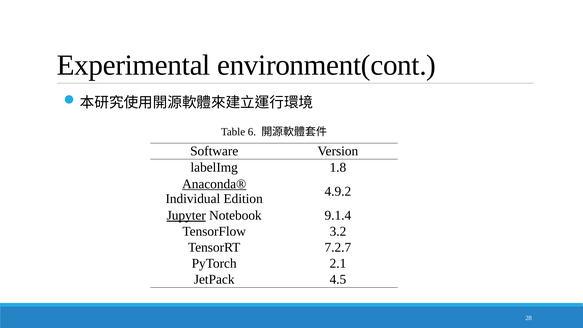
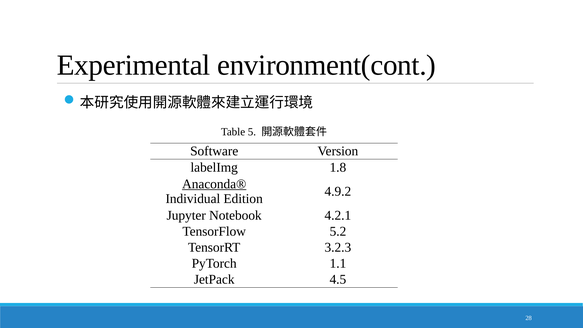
6: 6 -> 5
Jupyter underline: present -> none
9.1.4: 9.1.4 -> 4.2.1
3.2: 3.2 -> 5.2
7.2.7: 7.2.7 -> 3.2.3
2.1: 2.1 -> 1.1
